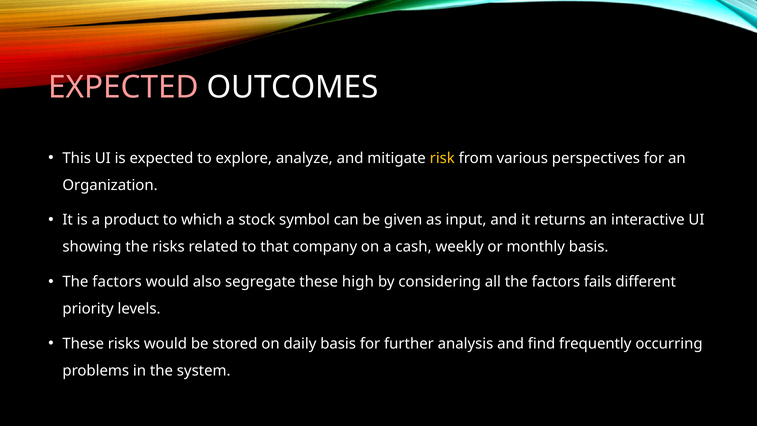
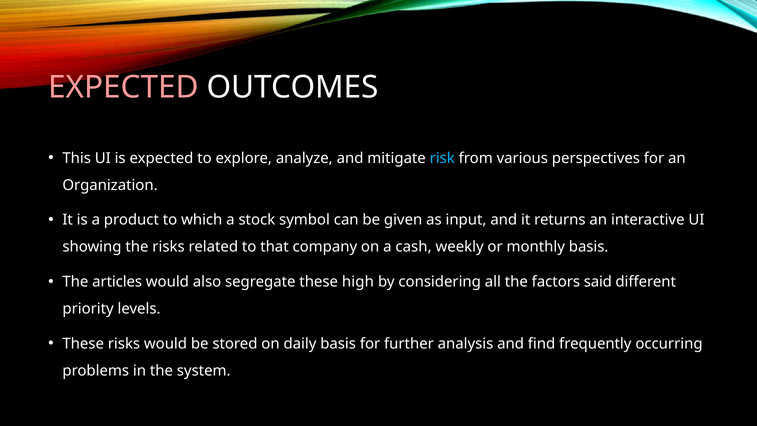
risk colour: yellow -> light blue
factors at (117, 282): factors -> articles
fails: fails -> said
